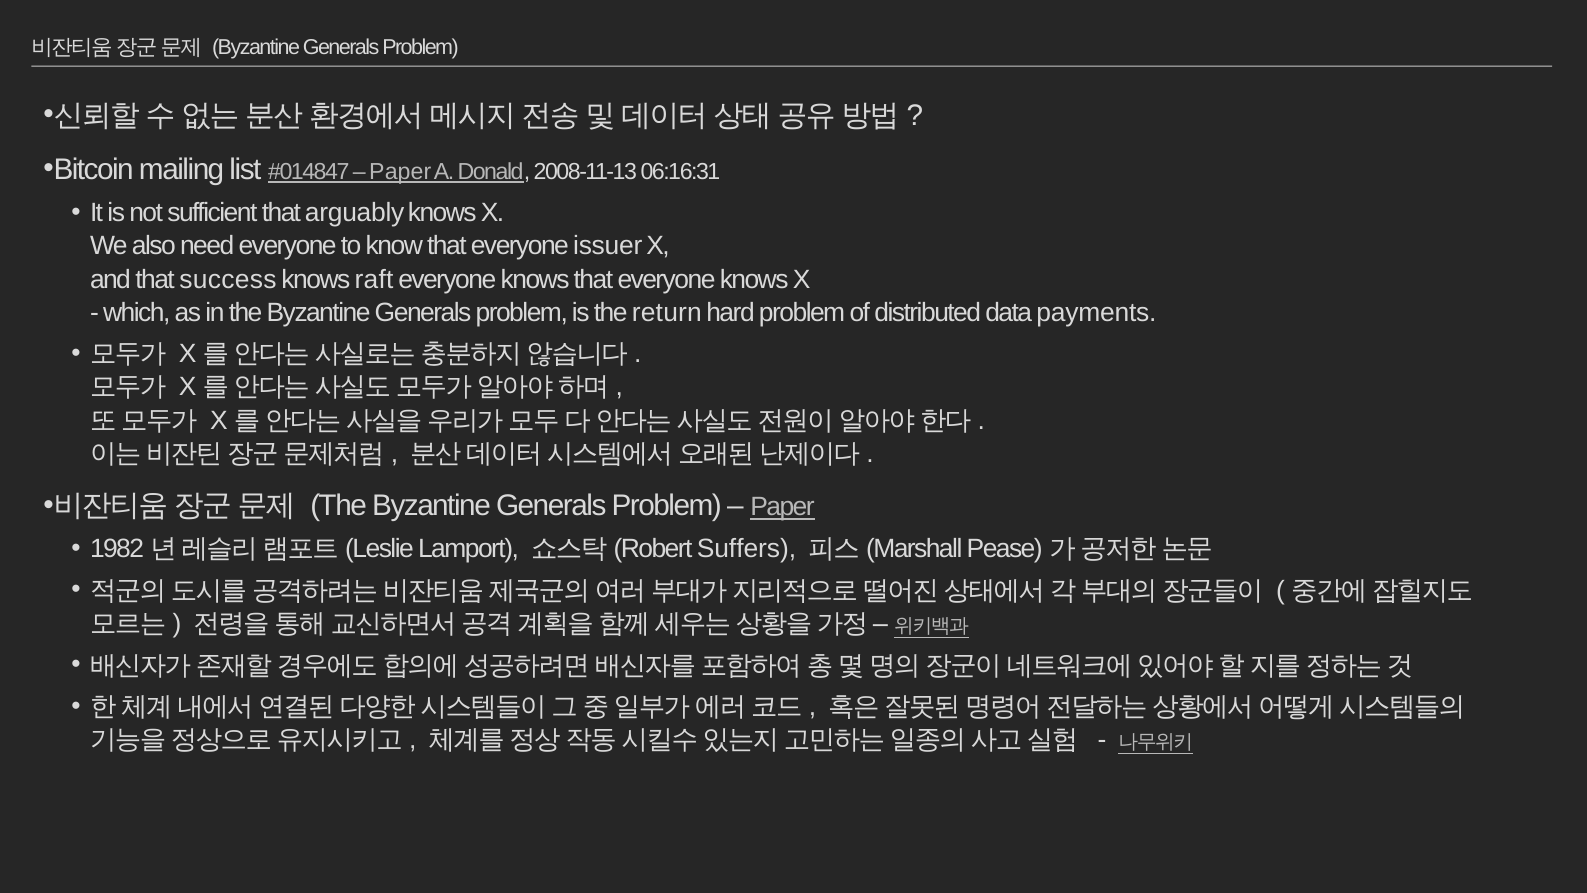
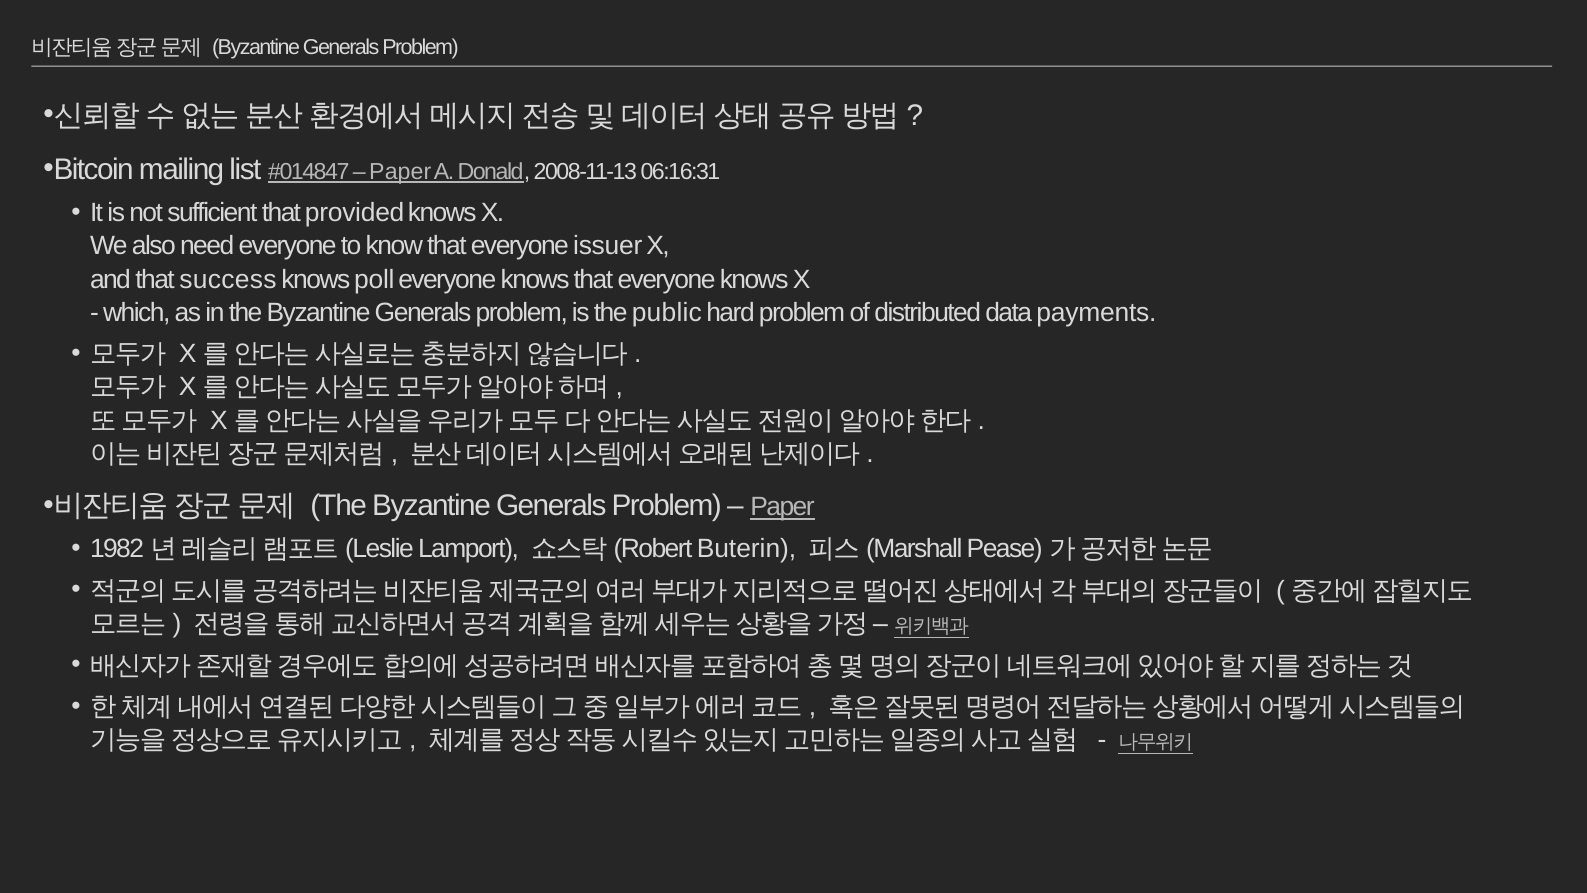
arguably: arguably -> provided
raft: raft -> poll
return: return -> public
Suffers: Suffers -> Buterin
